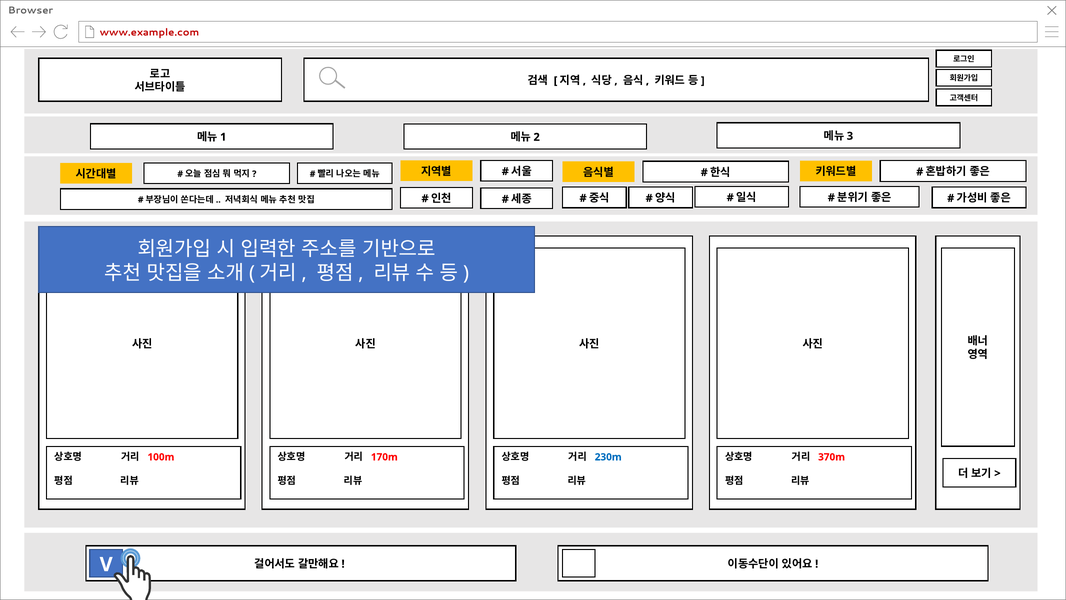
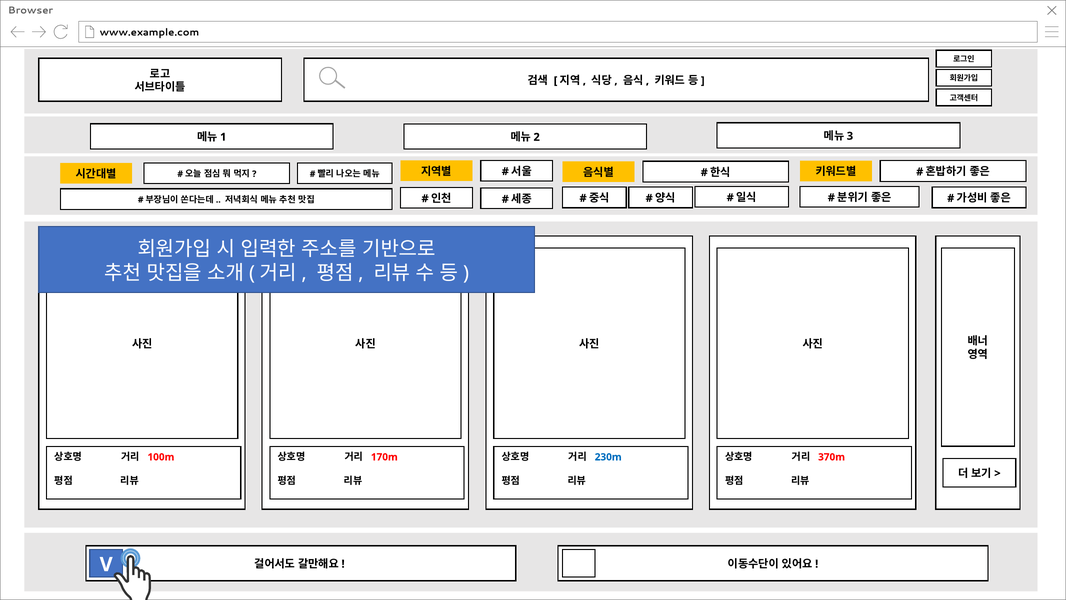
www.example.com colour: red -> black
